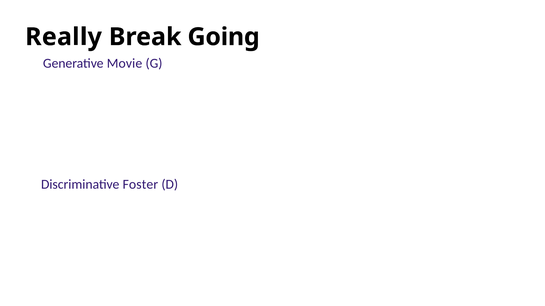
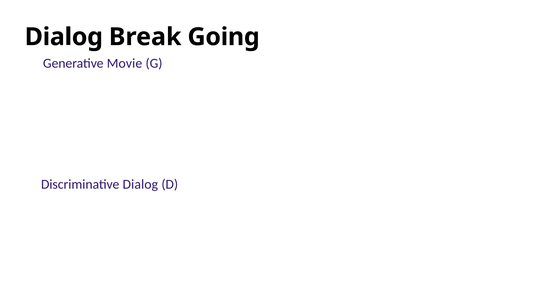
Really at (64, 37): Really -> Dialog
Discriminative Foster: Foster -> Dialog
